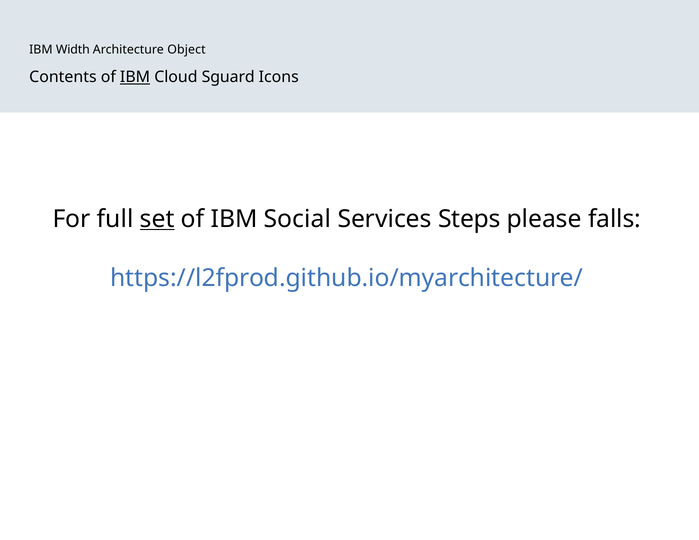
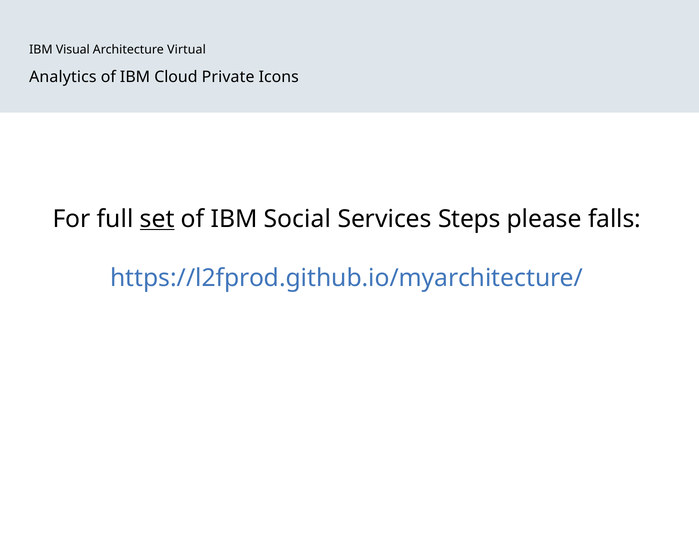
Width: Width -> Visual
Object: Object -> Virtual
Contents: Contents -> Analytics
IBM at (135, 77) underline: present -> none
Sguard: Sguard -> Private
